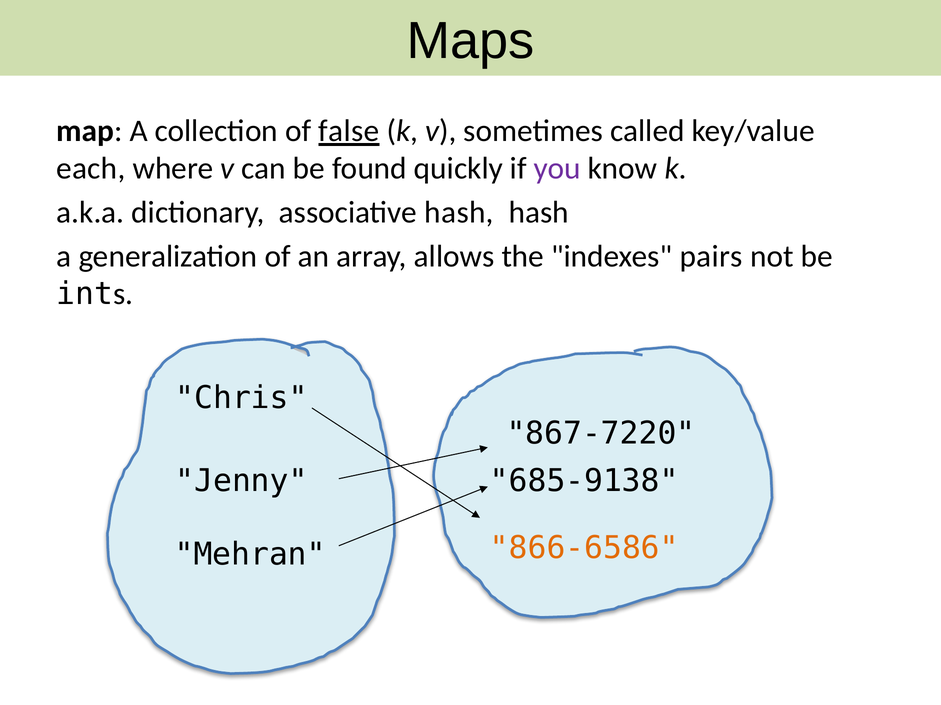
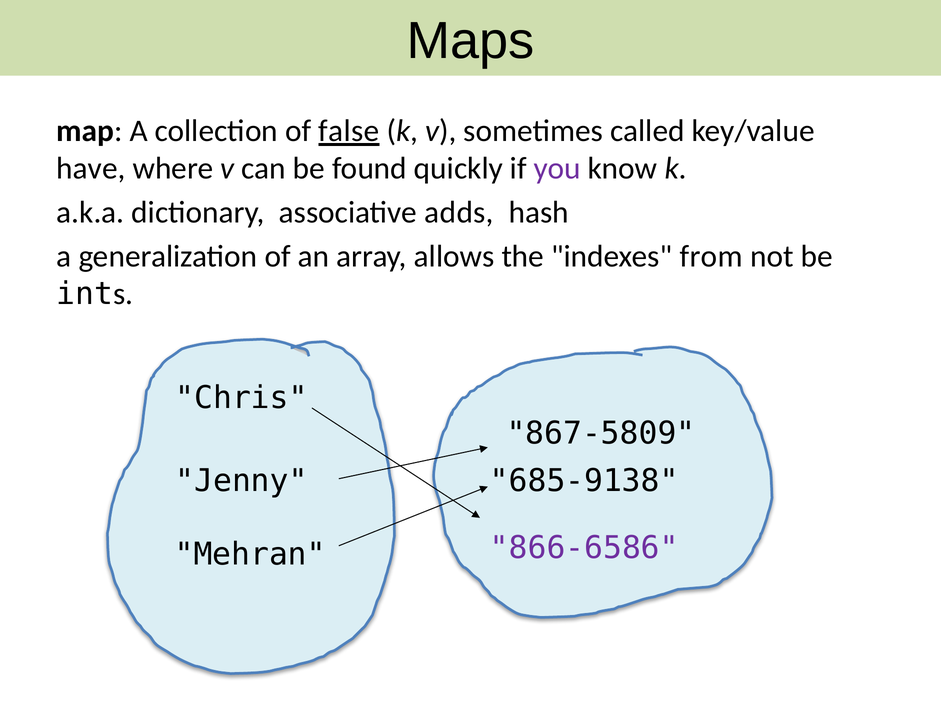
each: each -> have
associative hash: hash -> adds
pairs: pairs -> from
867-7220: 867-7220 -> 867-5809
866-6586 colour: orange -> purple
